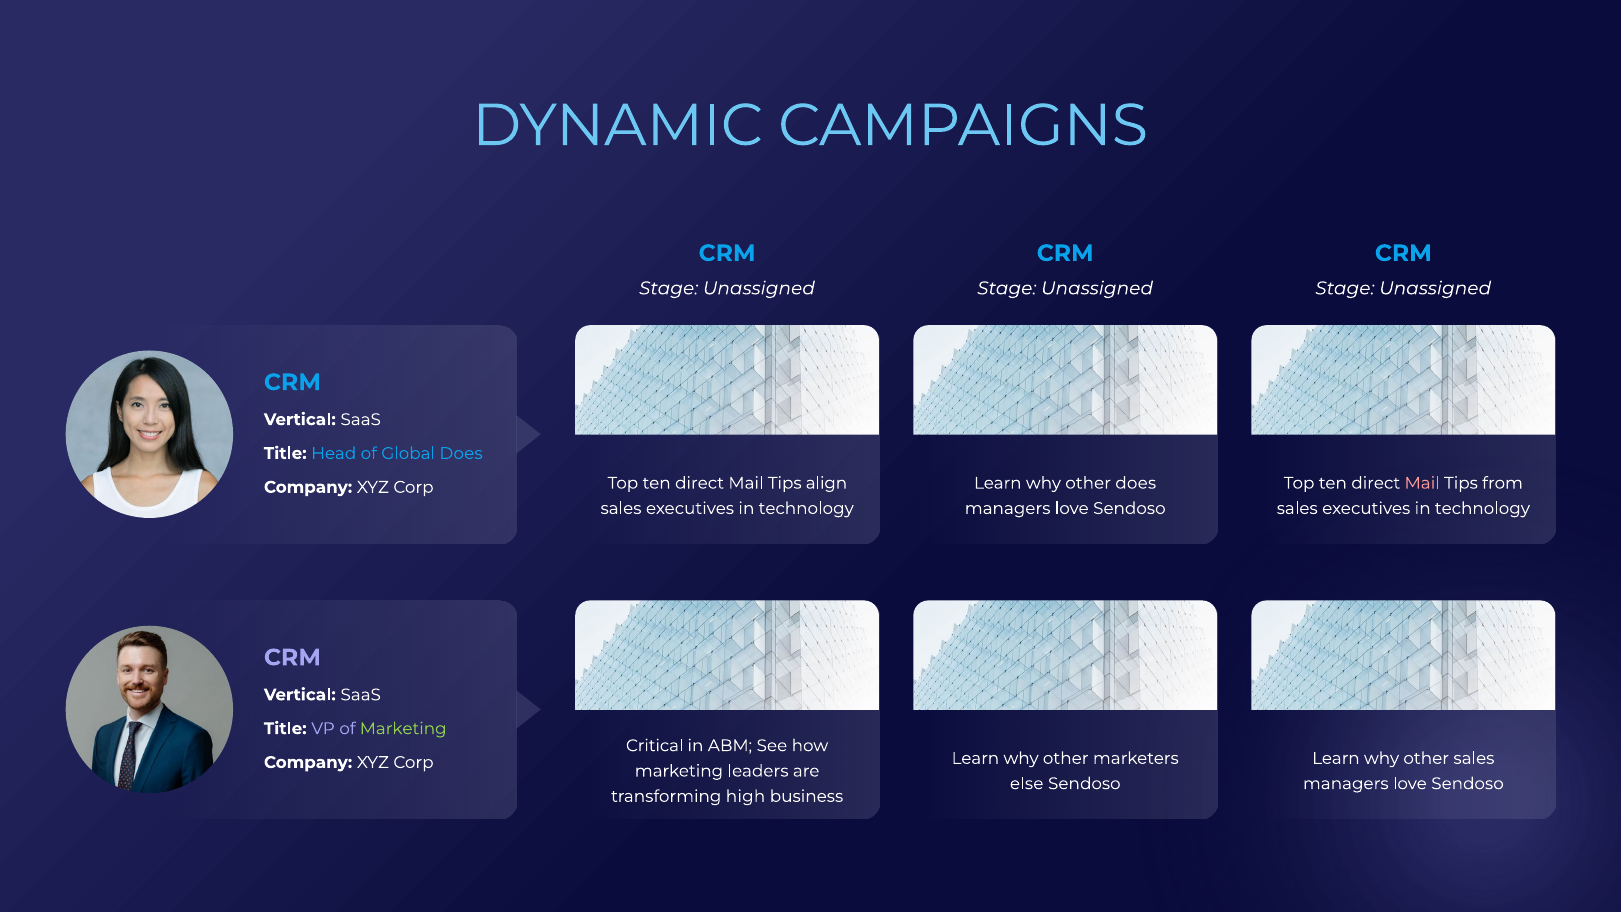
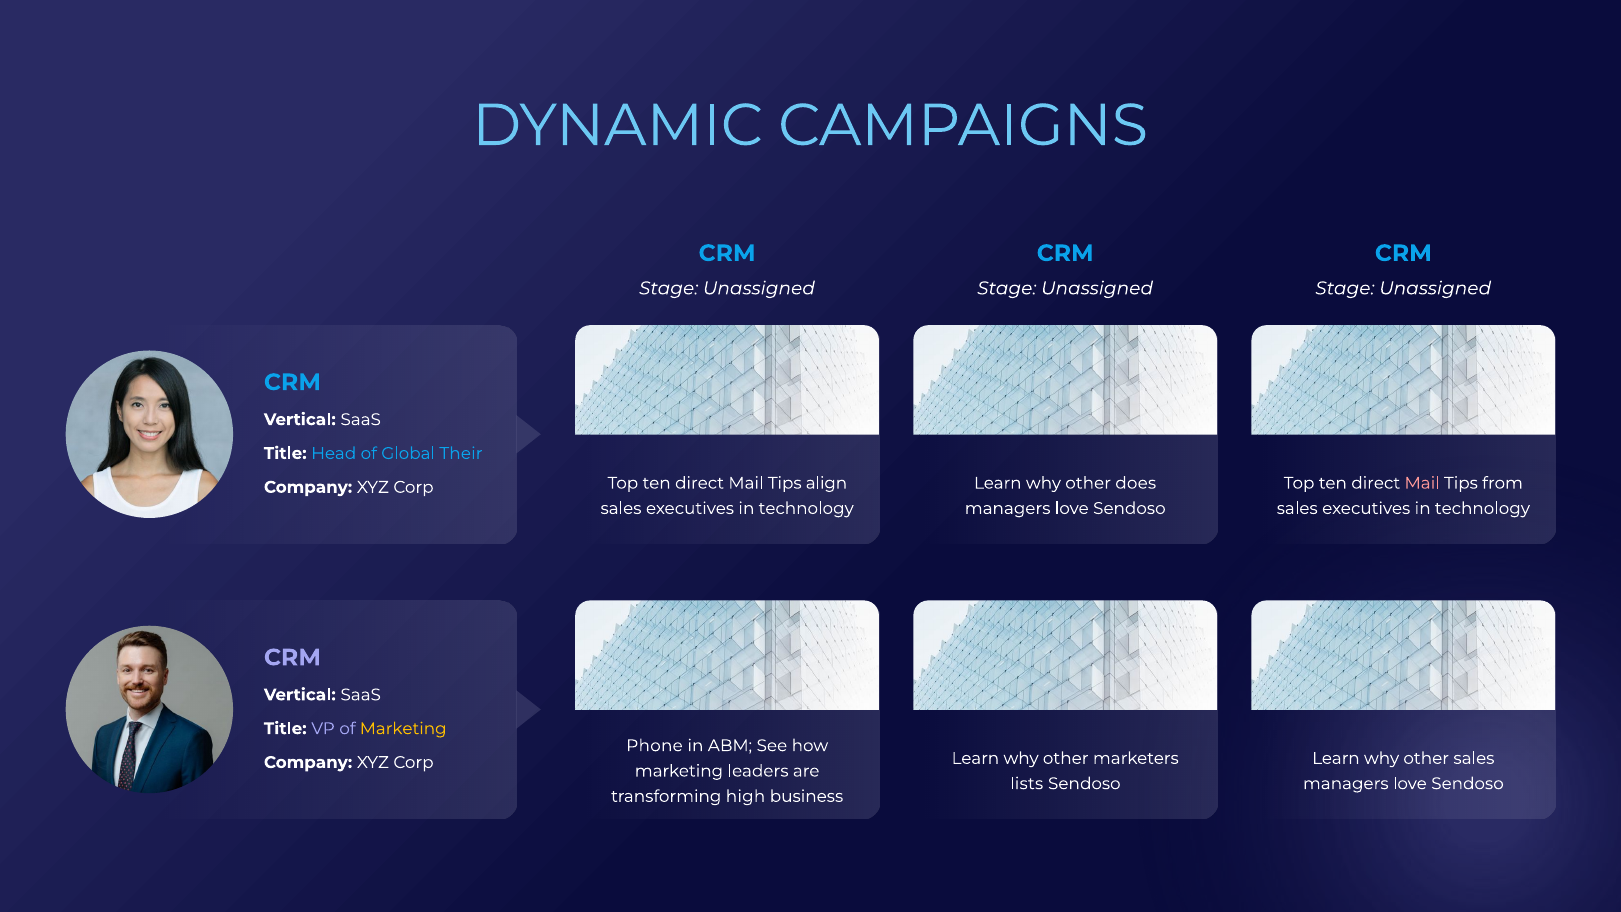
Global Does: Does -> Their
Marketing at (403, 728) colour: light green -> yellow
Critical: Critical -> Phone
else: else -> lists
